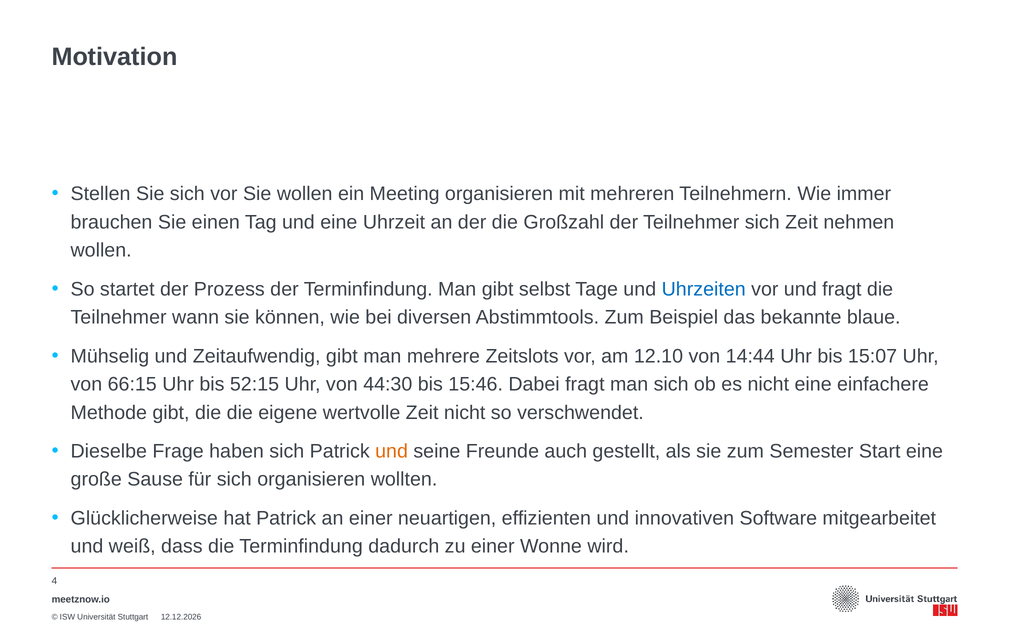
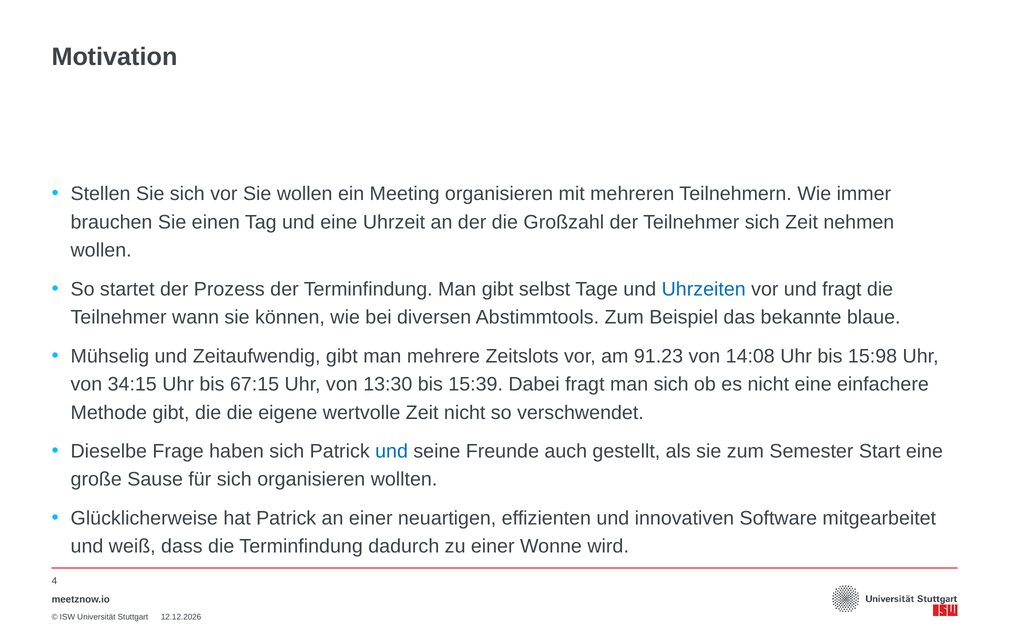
12.10: 12.10 -> 91.23
14:44: 14:44 -> 14:08
15:07: 15:07 -> 15:98
66:15: 66:15 -> 34:15
52:15: 52:15 -> 67:15
44:30: 44:30 -> 13:30
15:46: 15:46 -> 15:39
und at (392, 452) colour: orange -> blue
